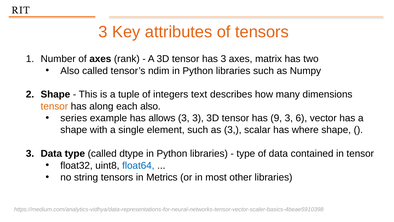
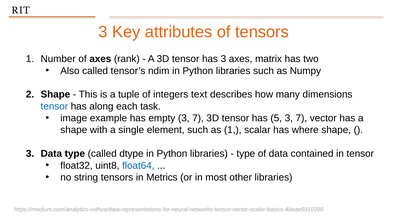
tensor at (54, 106) colour: orange -> blue
each also: also -> task
series: series -> image
allows: allows -> empty
3 at (198, 118): 3 -> 7
9: 9 -> 5
6 at (301, 118): 6 -> 7
as 3: 3 -> 1
